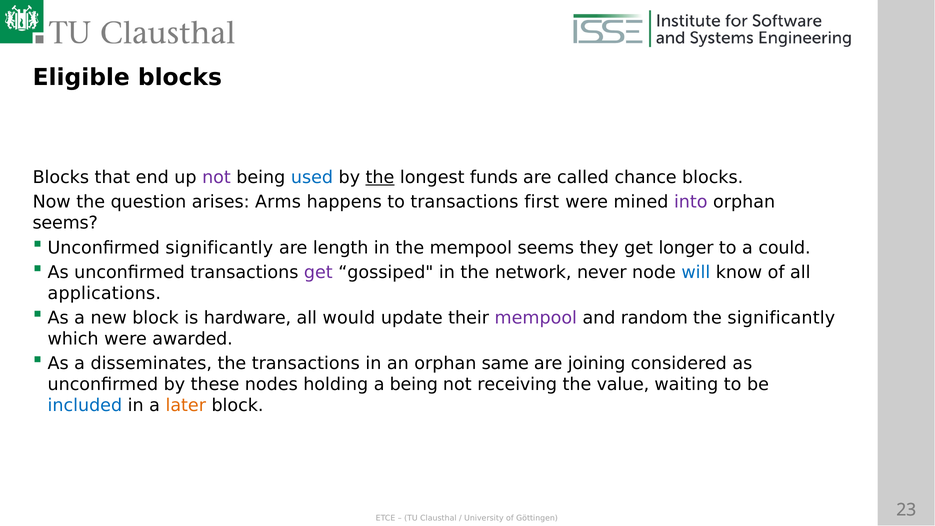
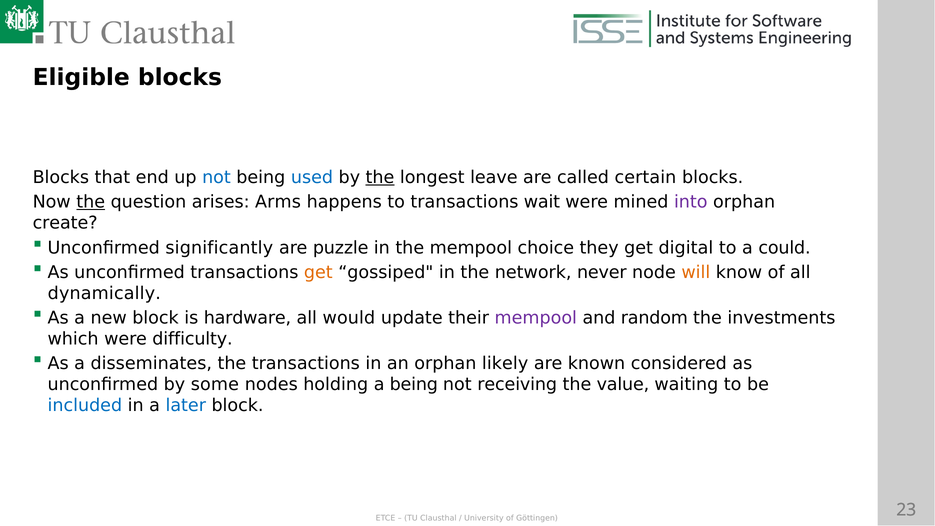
not at (216, 178) colour: purple -> blue
funds: funds -> leave
chance: chance -> certain
the at (91, 202) underline: none -> present
first: first -> wait
seems at (65, 223): seems -> create
length: length -> puzzle
mempool seems: seems -> choice
longer: longer -> digital
get at (318, 272) colour: purple -> orange
will colour: blue -> orange
applications: applications -> dynamically
the significantly: significantly -> investments
awarded: awarded -> difficulty
same: same -> likely
joining: joining -> known
these: these -> some
later colour: orange -> blue
